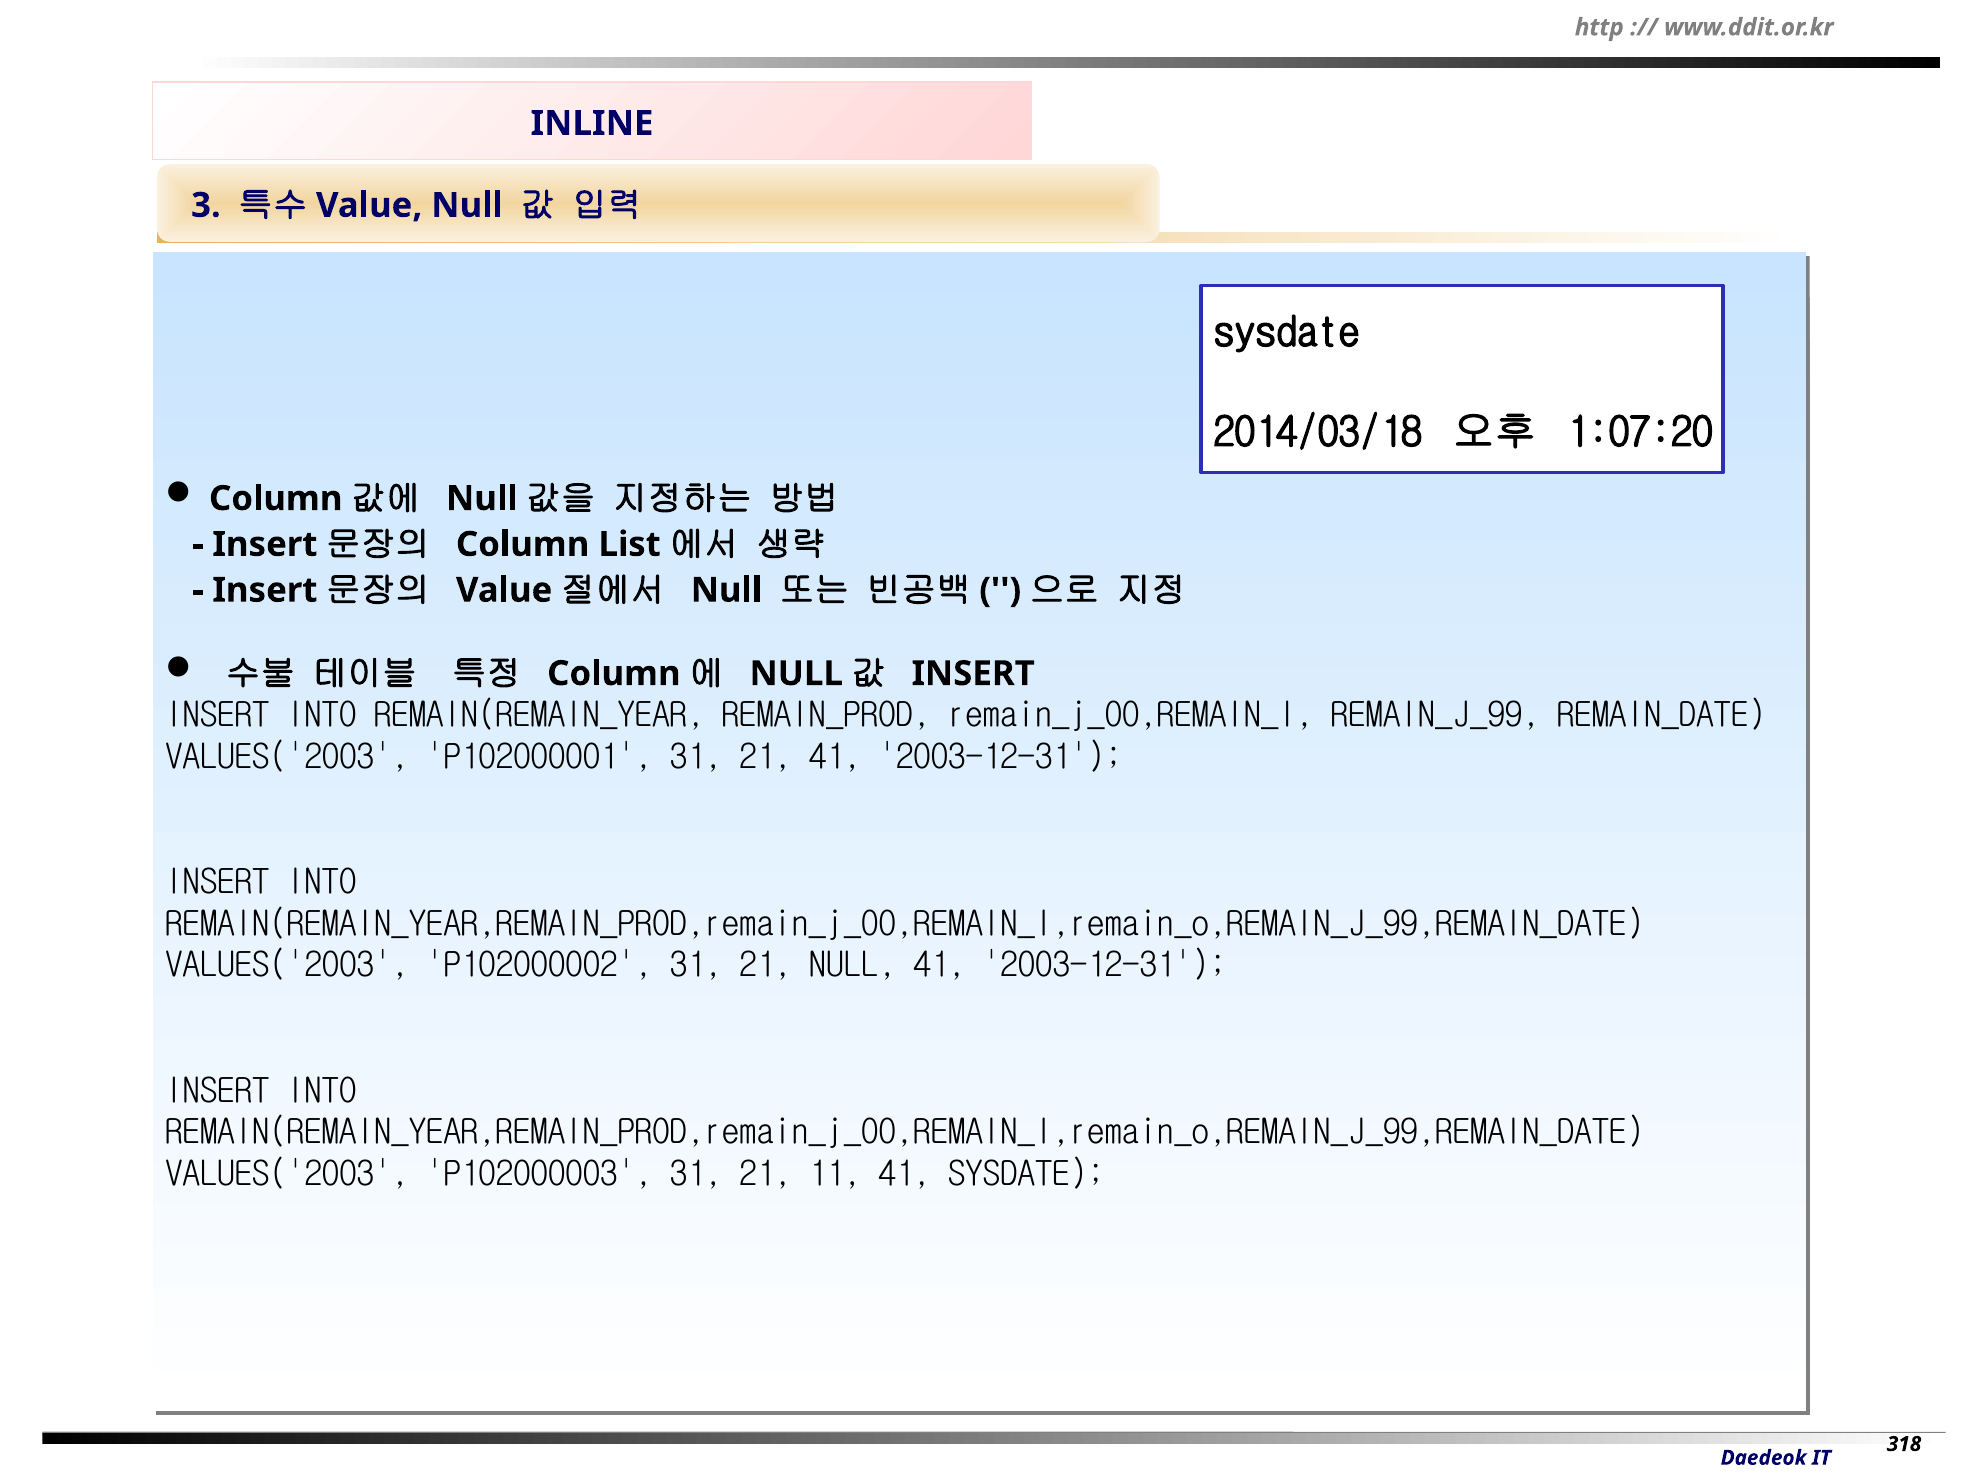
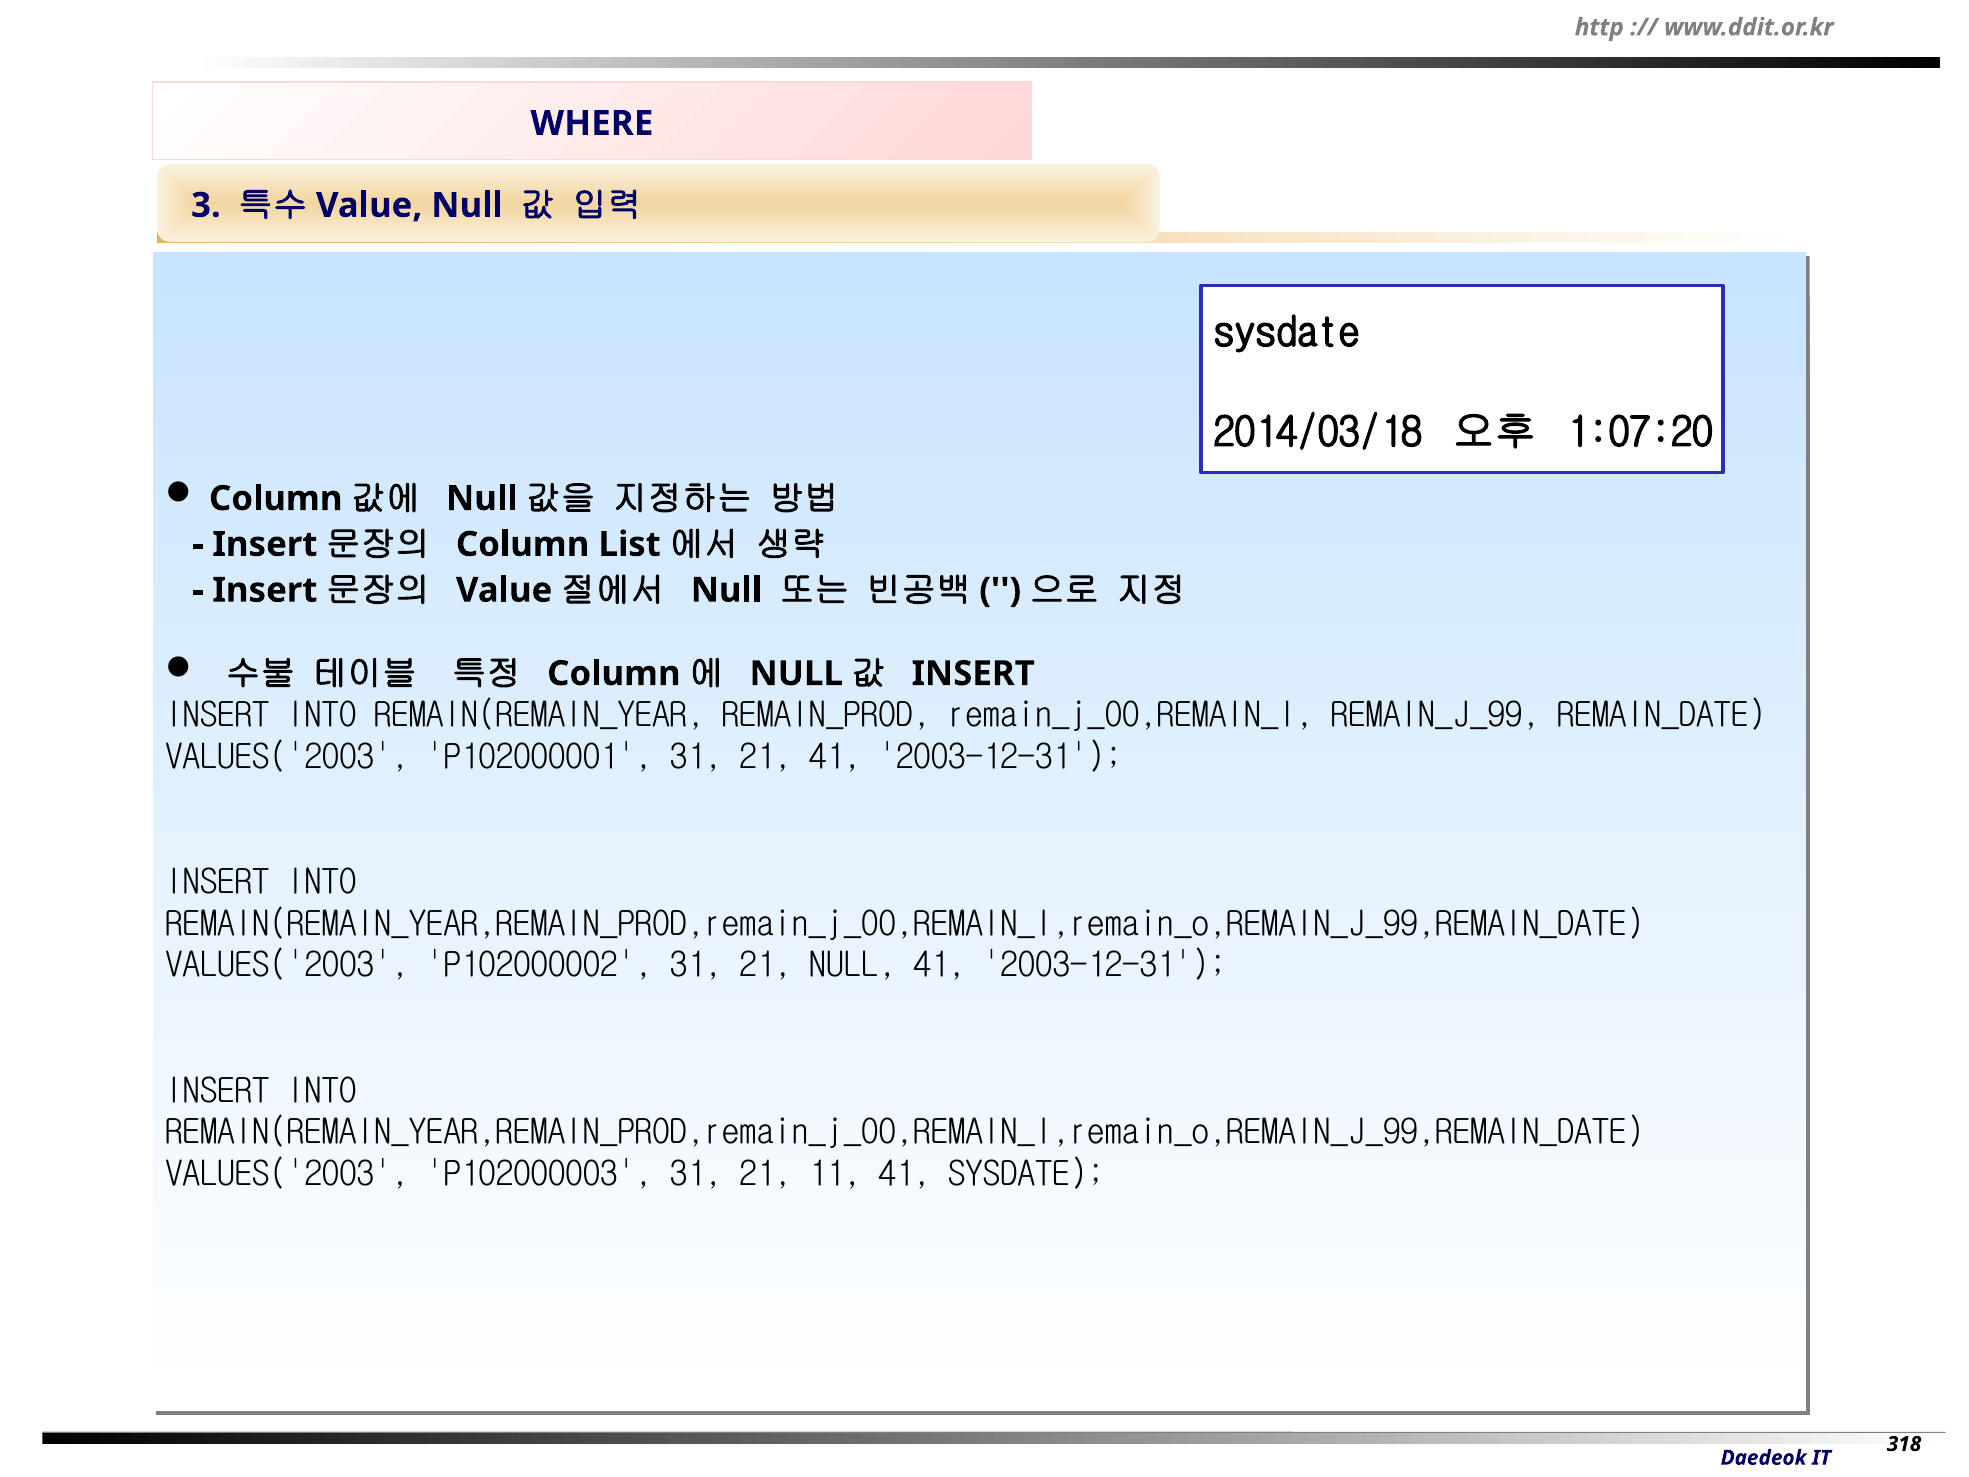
INLINE: INLINE -> WHERE
